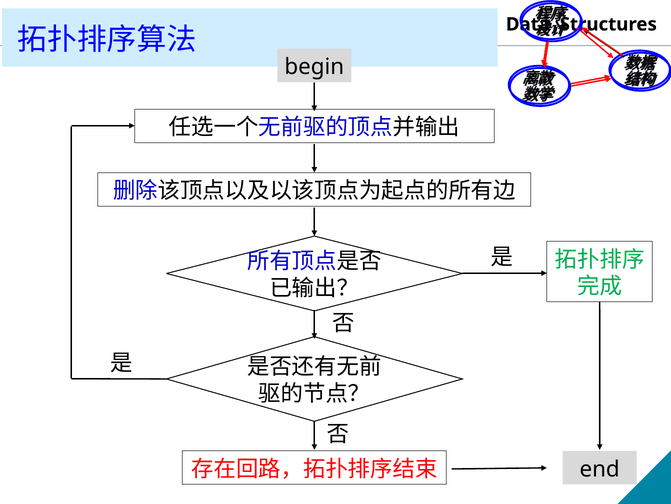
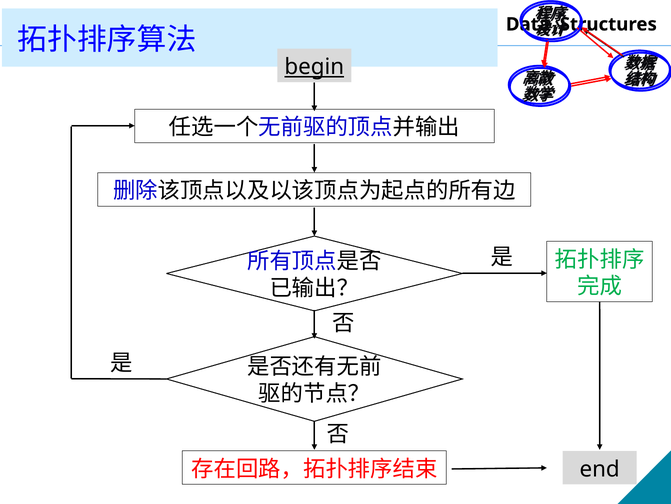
begin underline: none -> present
